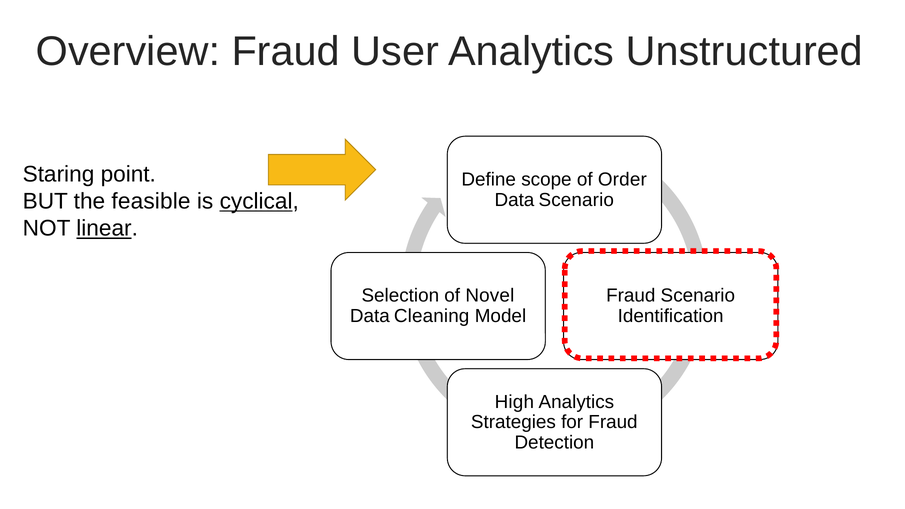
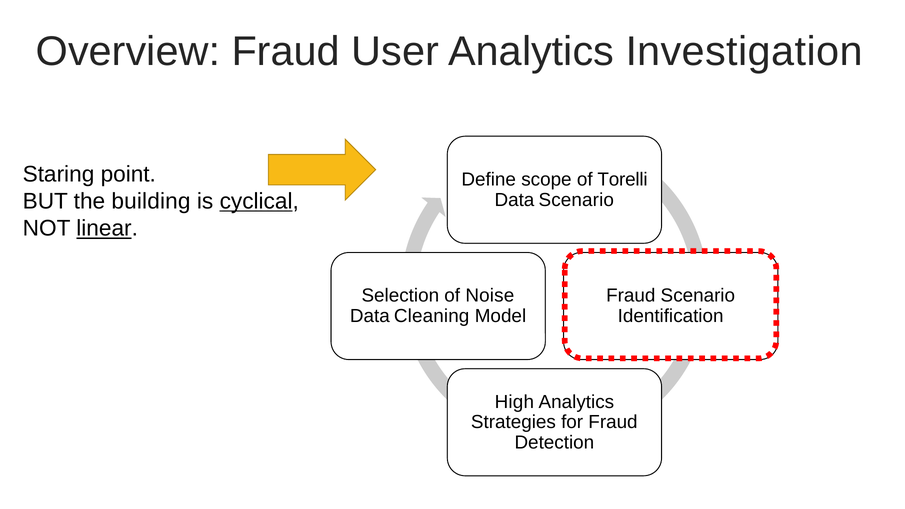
Unstructured: Unstructured -> Investigation
Order: Order -> Torelli
feasible: feasible -> building
Novel: Novel -> Noise
